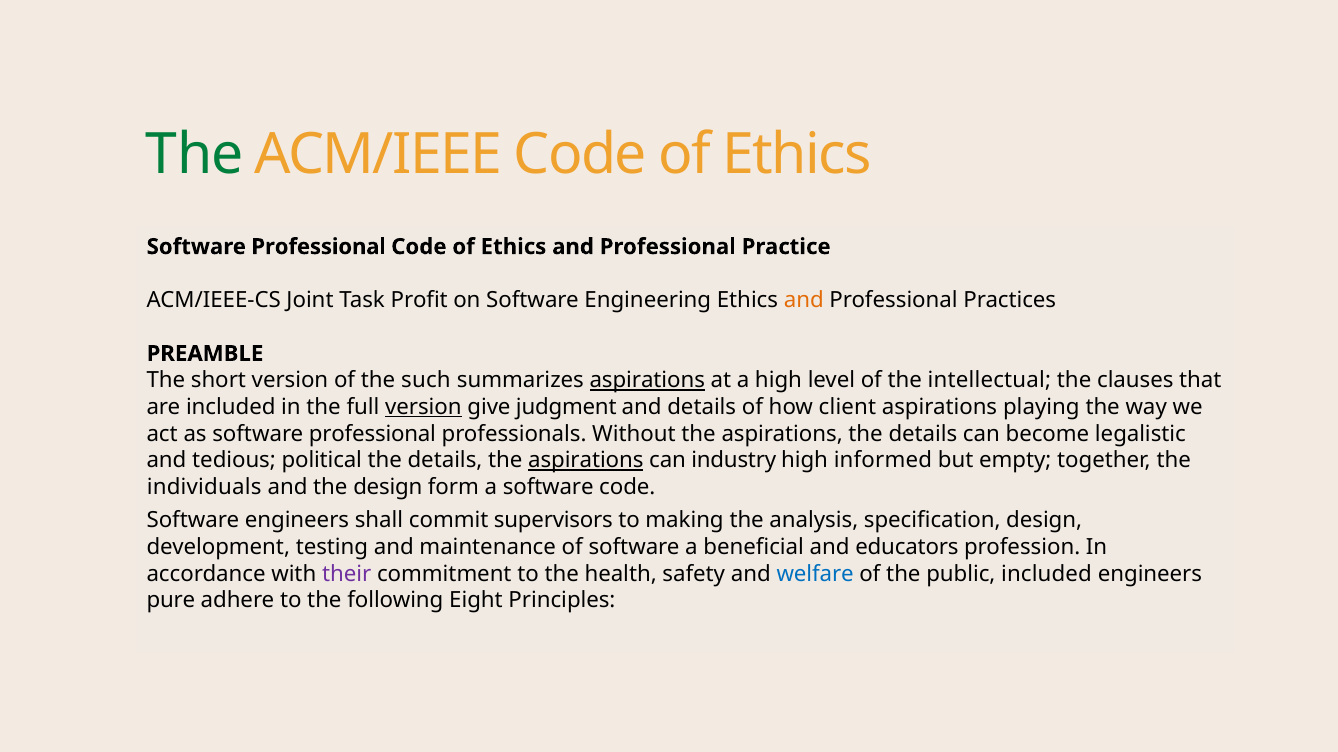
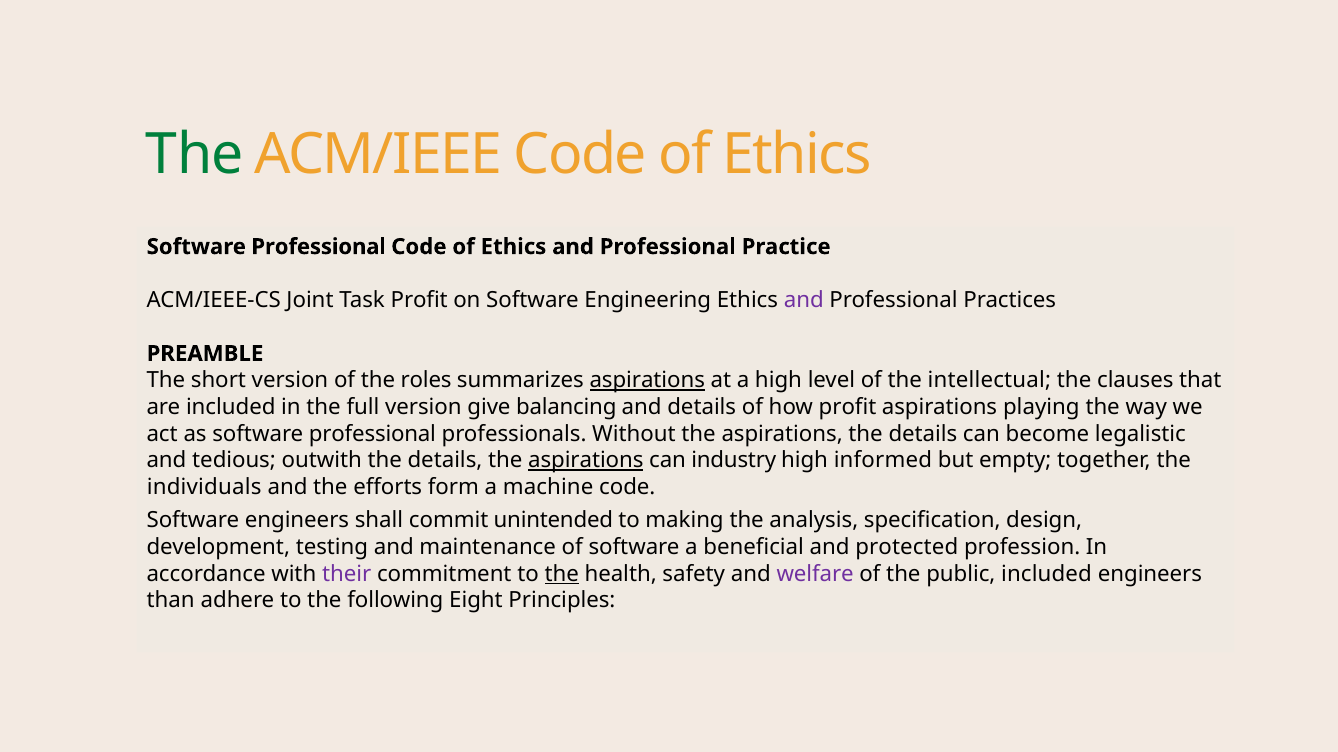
and at (804, 300) colour: orange -> purple
such: such -> roles
version at (423, 407) underline: present -> none
judgment: judgment -> balancing
how client: client -> profit
political: political -> outwith
the design: design -> efforts
a software: software -> machine
supervisors: supervisors -> unintended
educators: educators -> protected
the at (562, 574) underline: none -> present
welfare colour: blue -> purple
pure: pure -> than
